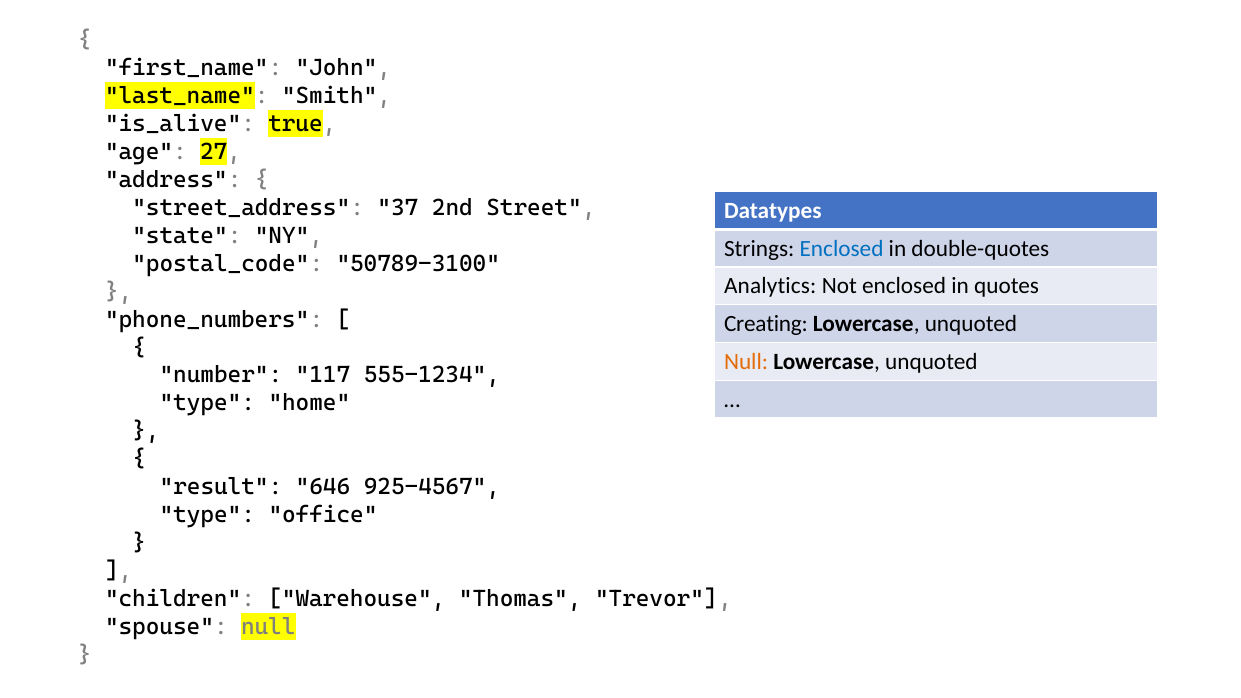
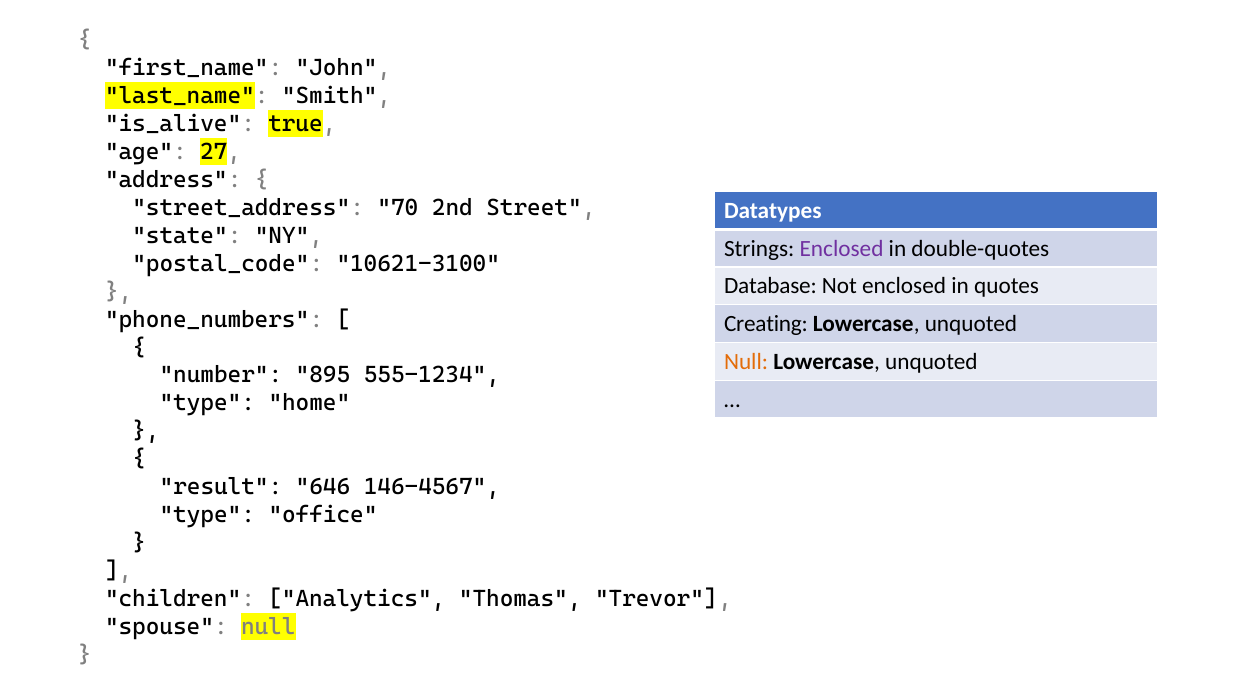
37: 37 -> 70
Enclosed at (842, 248) colour: blue -> purple
50789-3100: 50789-3100 -> 10621-3100
Analytics: Analytics -> Database
117: 117 -> 895
925-4567: 925-4567 -> 146-4567
Warehouse: Warehouse -> Analytics
